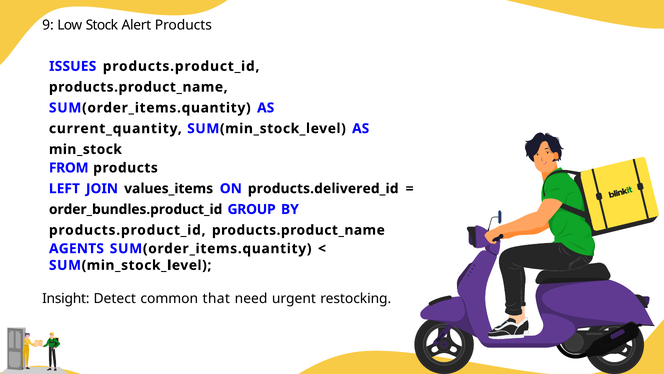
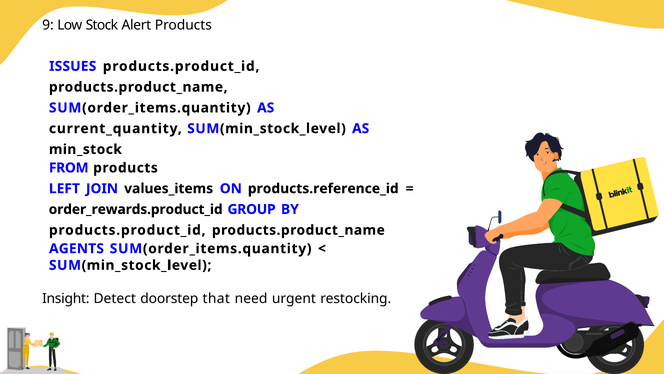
products.delivered_id: products.delivered_id -> products.reference_id
order_bundles.product_id: order_bundles.product_id -> order_rewards.product_id
common: common -> doorstep
